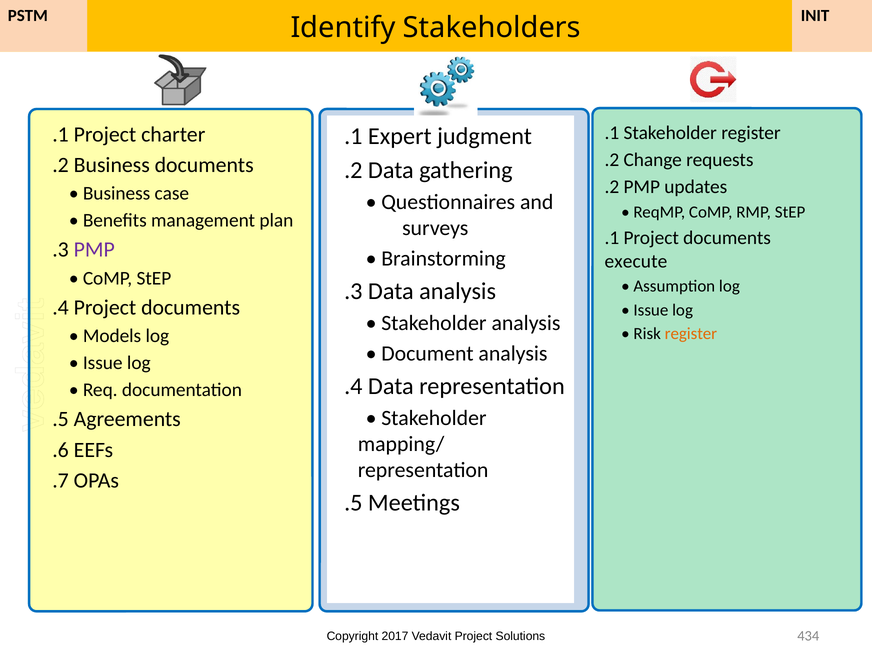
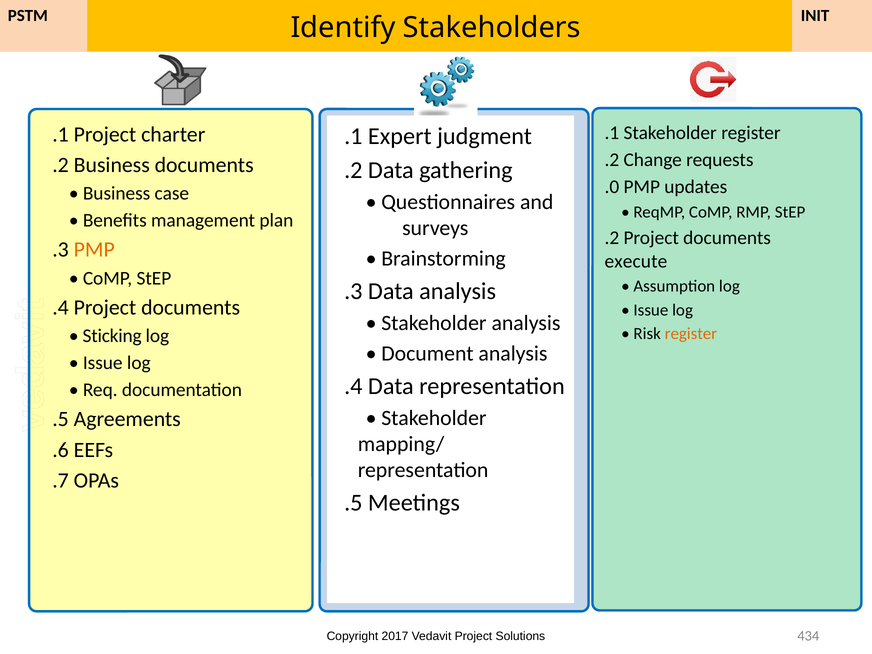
.2 at (612, 187): .2 -> .0
.1 at (612, 238): .1 -> .2
PMP at (94, 250) colour: purple -> orange
Models: Models -> Sticking
